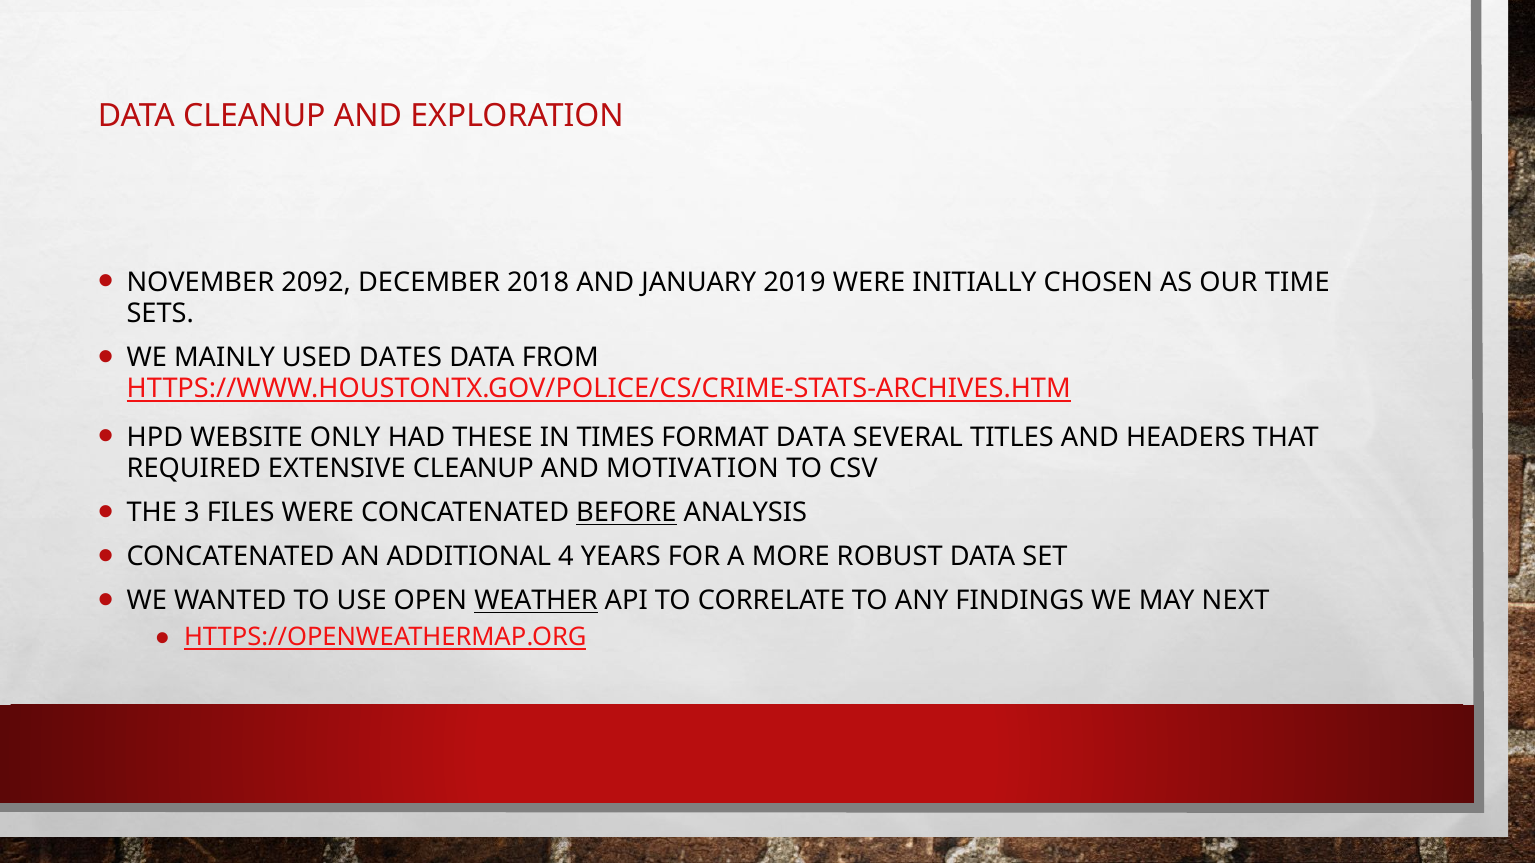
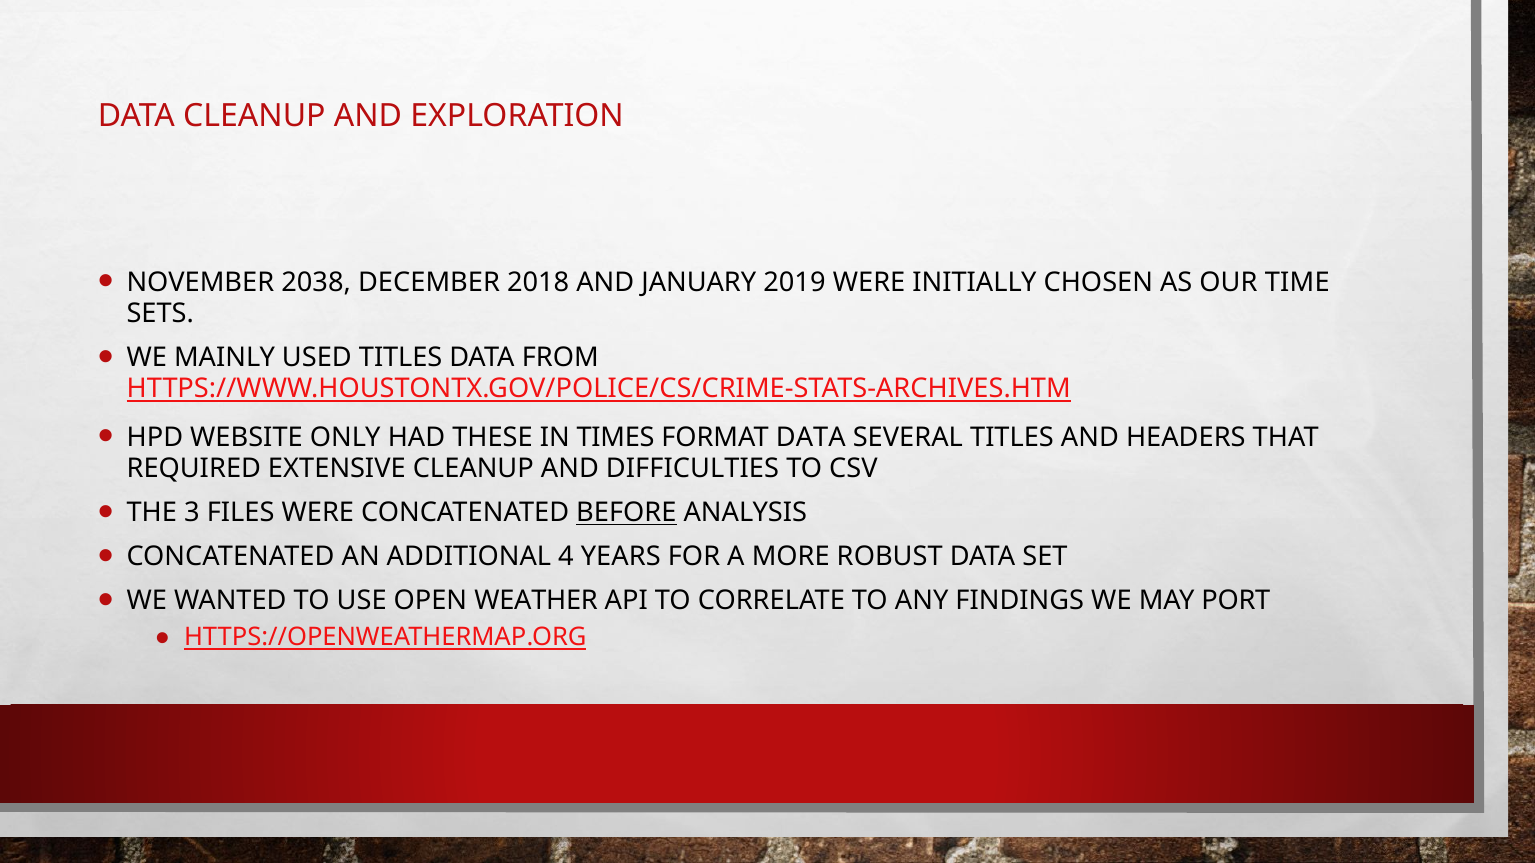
2092: 2092 -> 2038
USED DATES: DATES -> TITLES
MOTIVATION: MOTIVATION -> DIFFICULTIES
WEATHER underline: present -> none
NEXT: NEXT -> PORT
